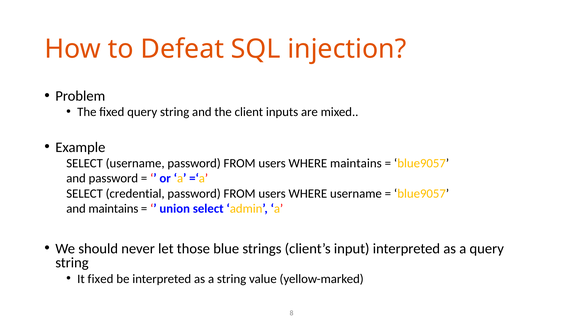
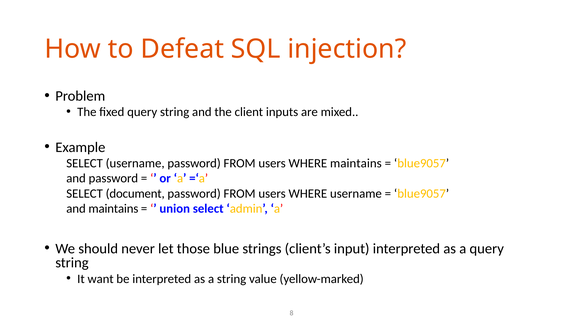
credential: credential -> document
It fixed: fixed -> want
